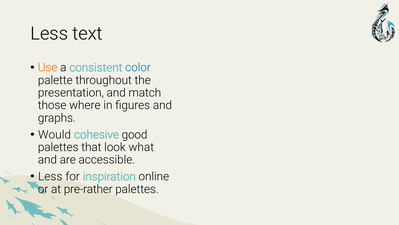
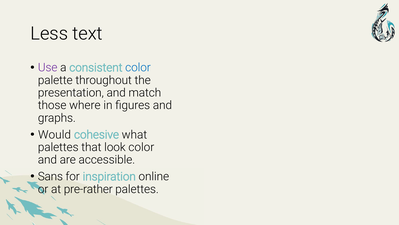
Use colour: orange -> purple
good: good -> what
look what: what -> color
Less at (50, 176): Less -> Sans
